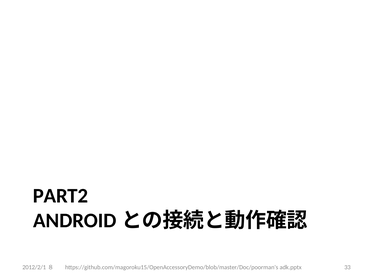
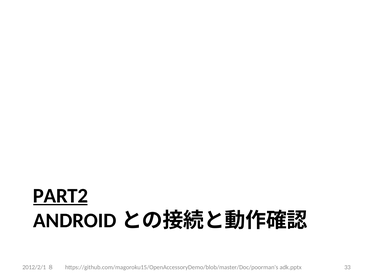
PART2 underline: none -> present
